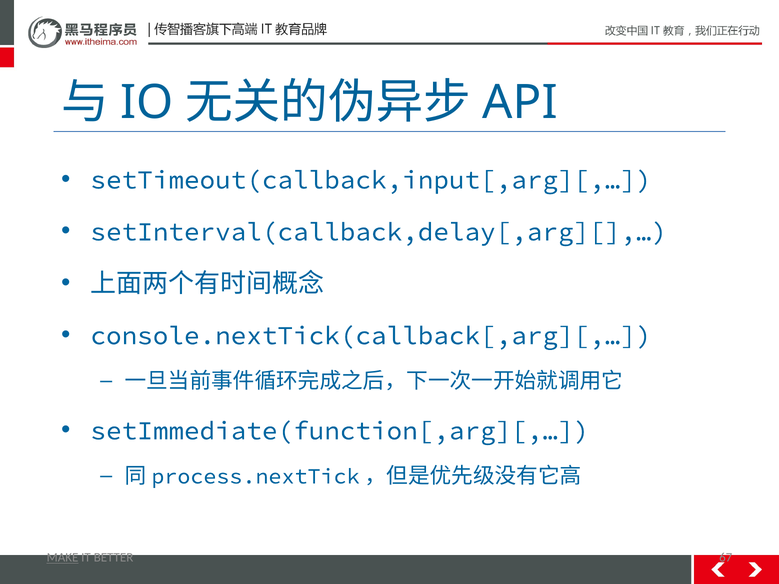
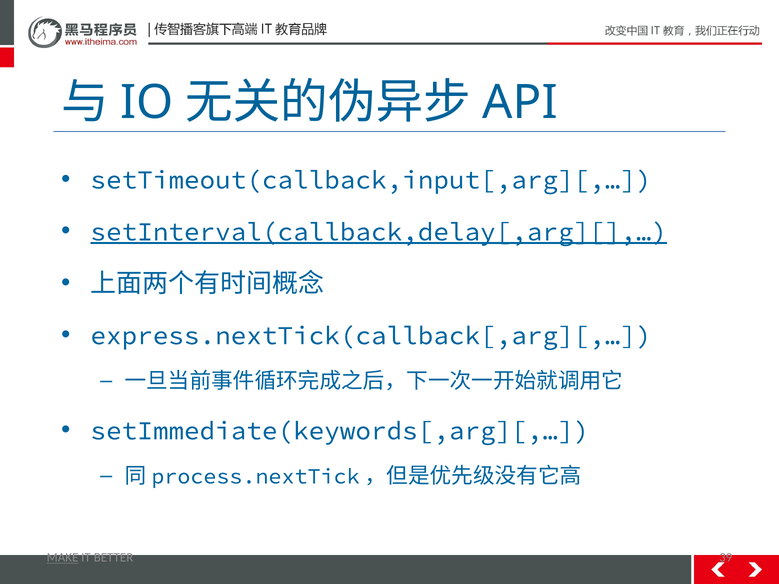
setInterval(callback,delay[,arg][],… underline: none -> present
console.nextTick(callback[,arg][,…: console.nextTick(callback[,arg][,… -> express.nextTick(callback[,arg][,…
setImmediate(function[,arg][,…: setImmediate(function[,arg][,… -> setImmediate(keywords[,arg][,…
67: 67 -> 39
